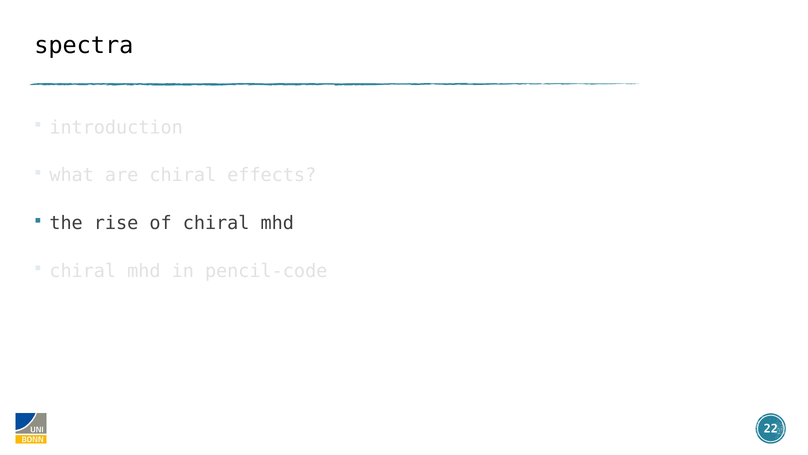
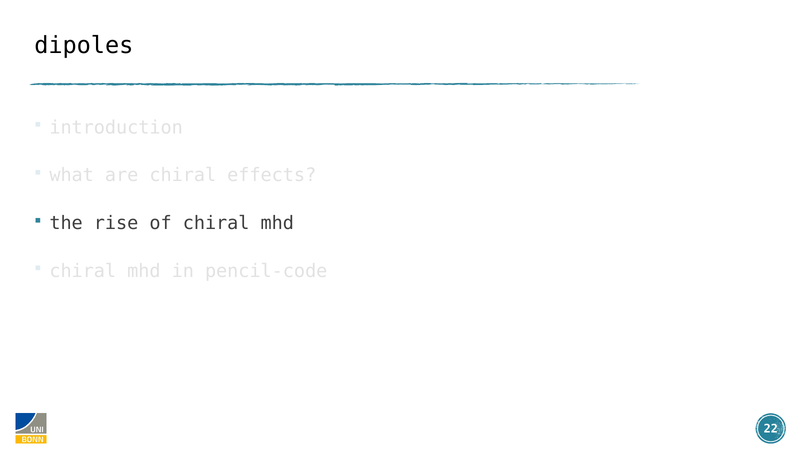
spectra: spectra -> dipoles
